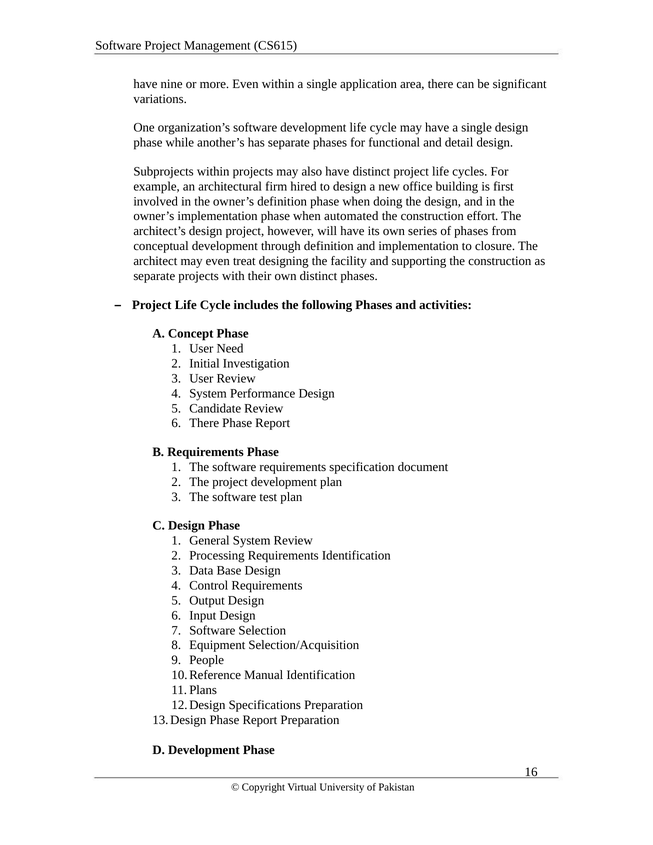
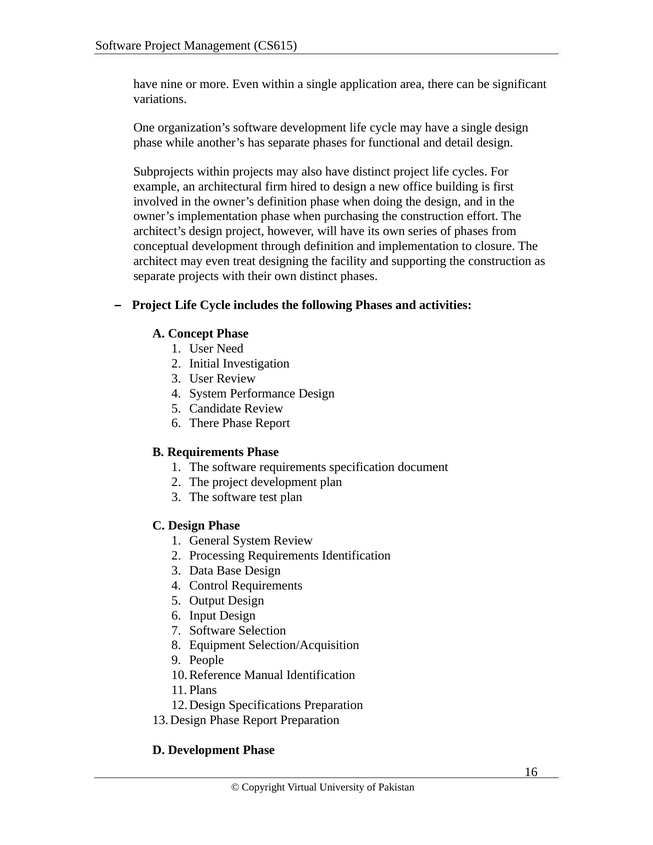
automated: automated -> purchasing
